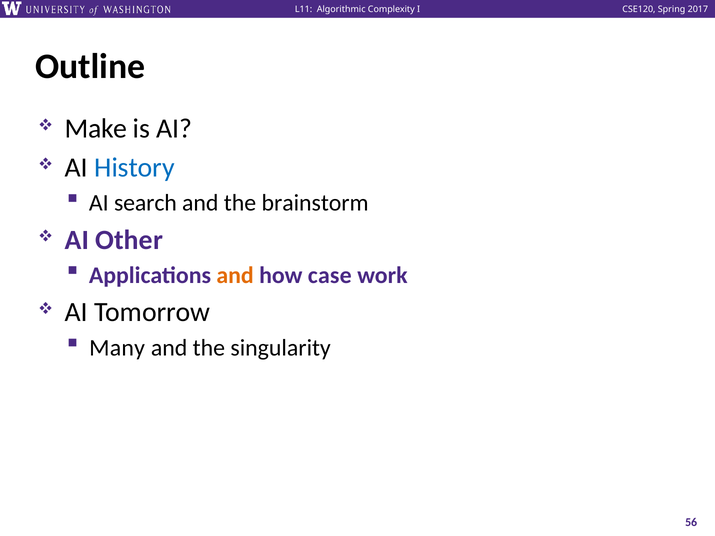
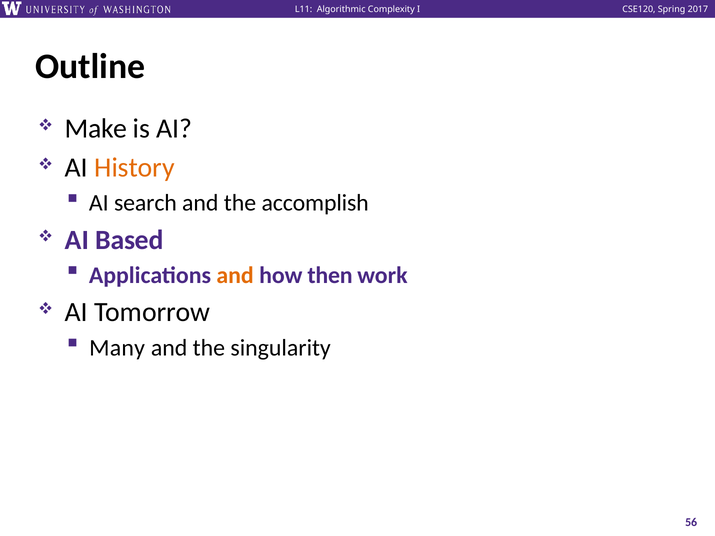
History colour: blue -> orange
brainstorm: brainstorm -> accomplish
Other: Other -> Based
case: case -> then
